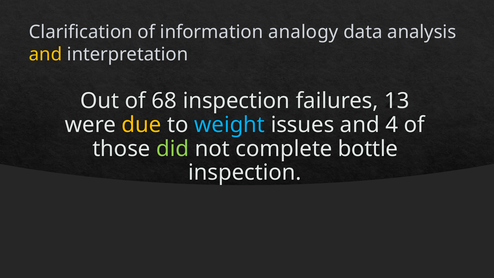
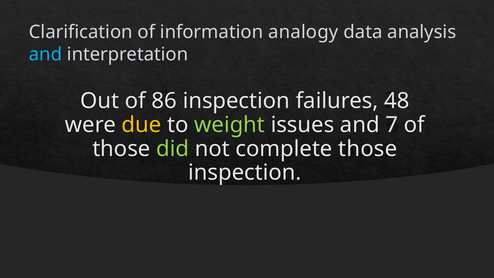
and at (46, 54) colour: yellow -> light blue
68: 68 -> 86
13: 13 -> 48
weight colour: light blue -> light green
4: 4 -> 7
complete bottle: bottle -> those
